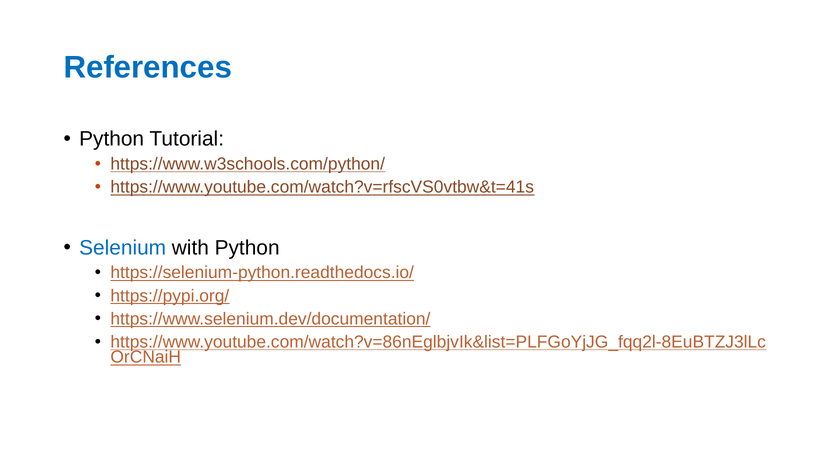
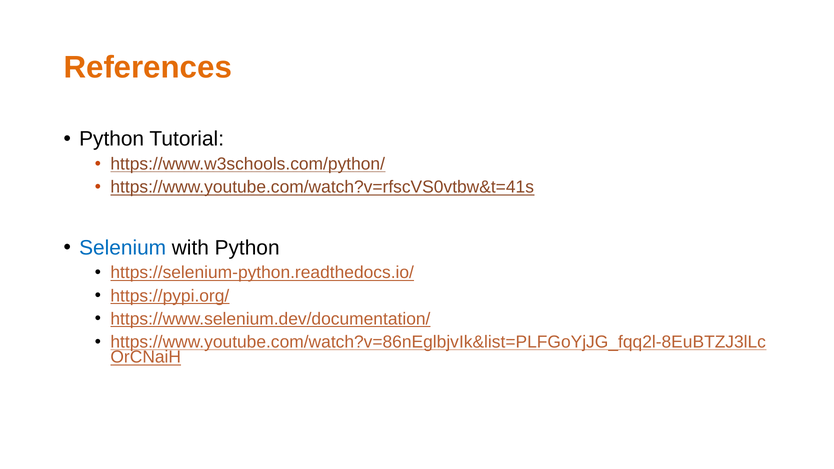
References colour: blue -> orange
